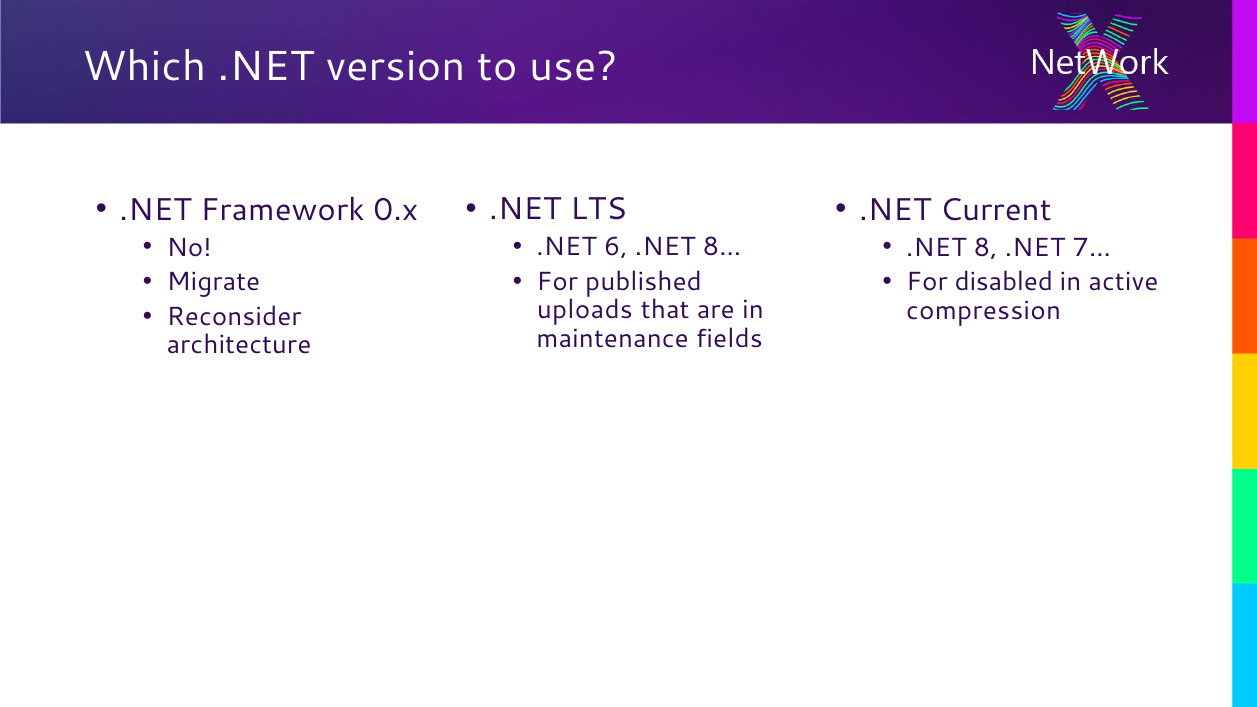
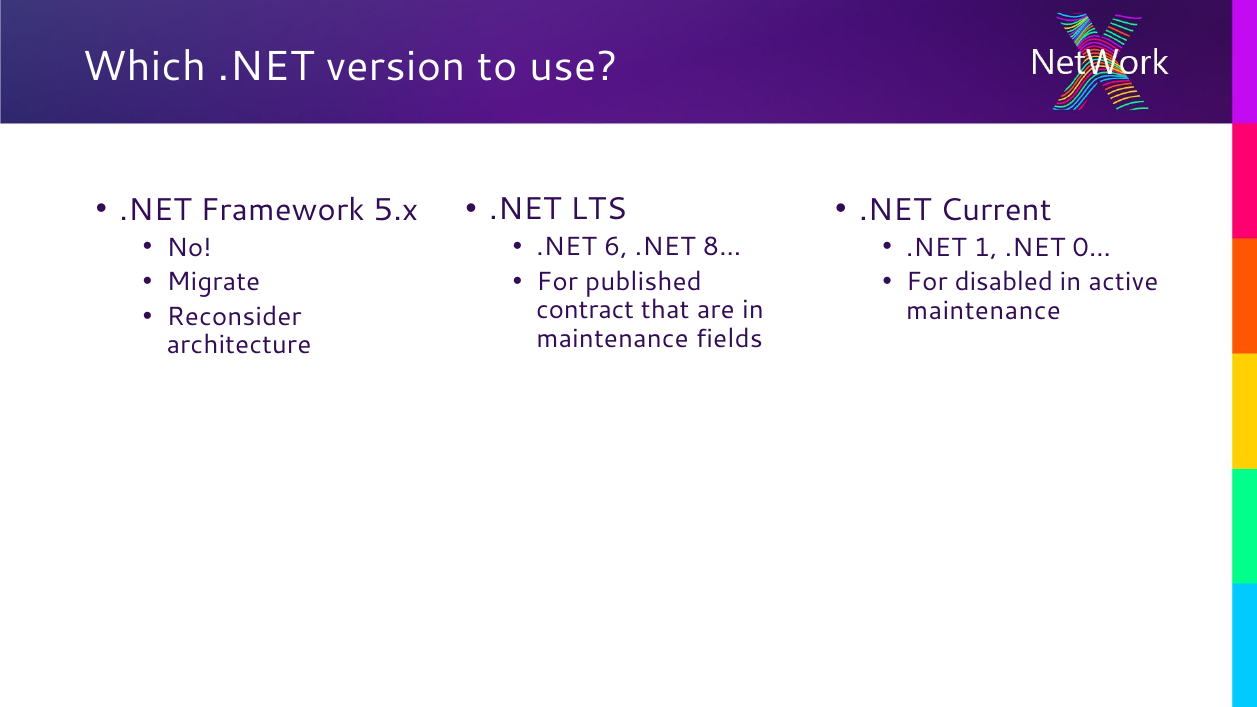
0.x: 0.x -> 5.x
8 at (986, 247): 8 -> 1
7: 7 -> 0
uploads: uploads -> contract
compression at (984, 311): compression -> maintenance
